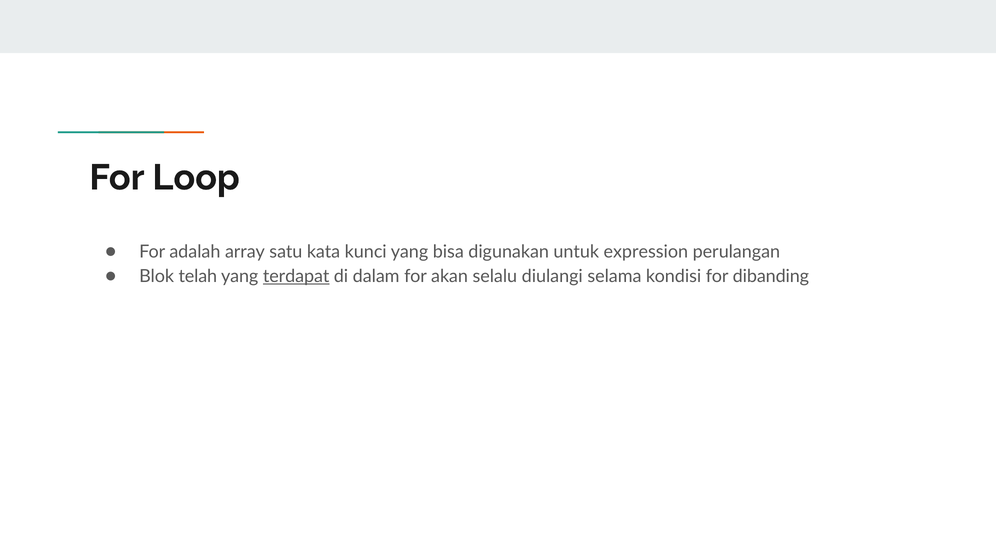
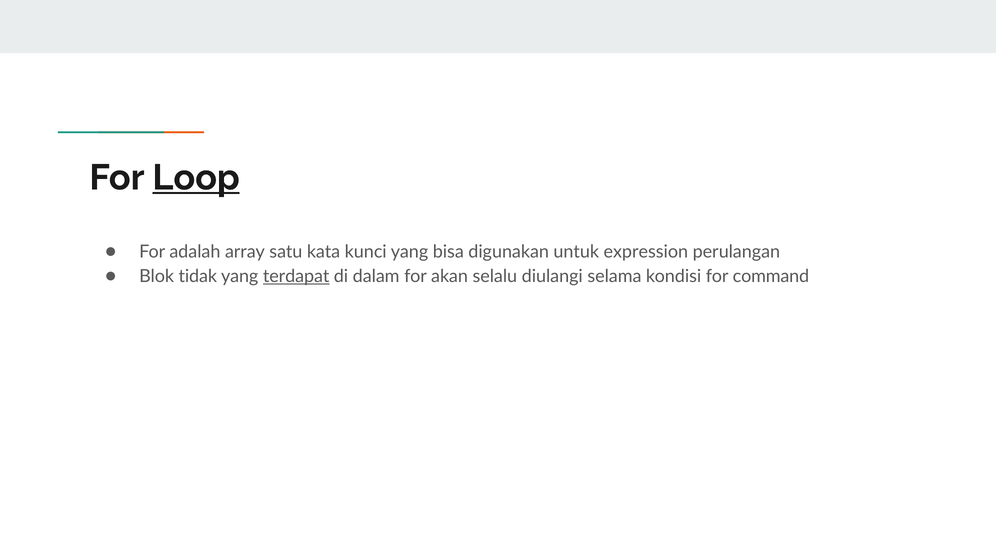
Loop underline: none -> present
telah: telah -> tidak
dibanding: dibanding -> command
